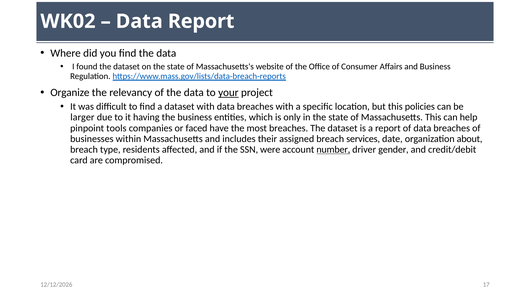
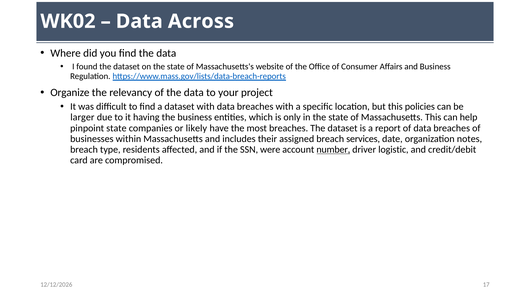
Data Report: Report -> Across
your underline: present -> none
pinpoint tools: tools -> state
faced: faced -> likely
about: about -> notes
gender: gender -> logistic
